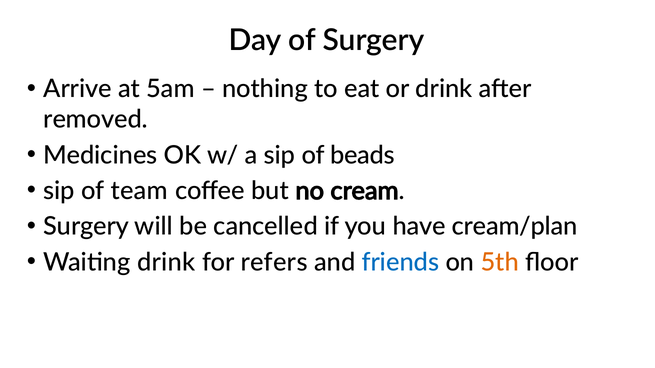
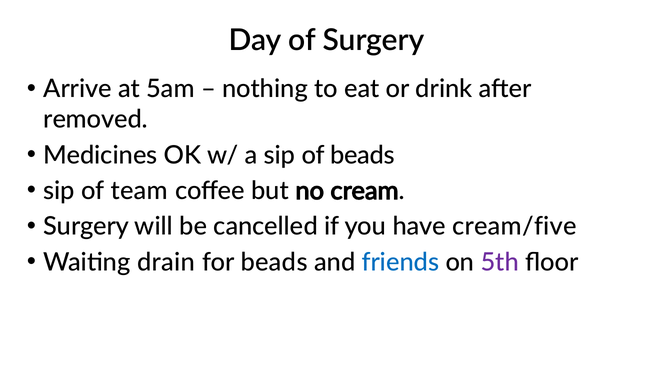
cream/plan: cream/plan -> cream/five
Waiting drink: drink -> drain
for refers: refers -> beads
5th colour: orange -> purple
